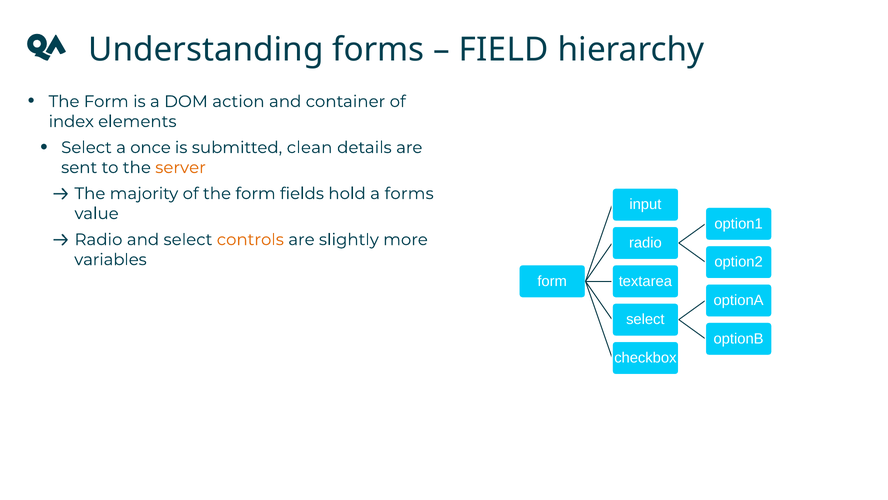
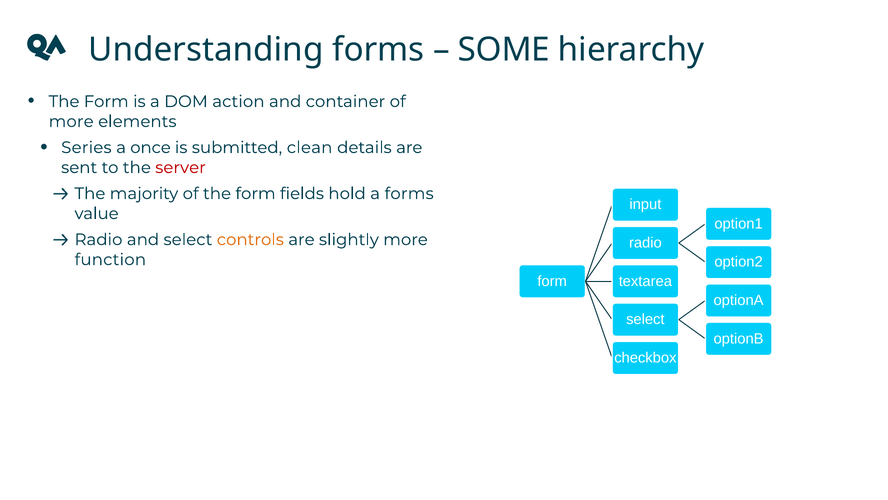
FIELD: FIELD -> SOME
index at (71, 121): index -> more
Select at (86, 147): Select -> Series
server colour: orange -> red
variables: variables -> function
